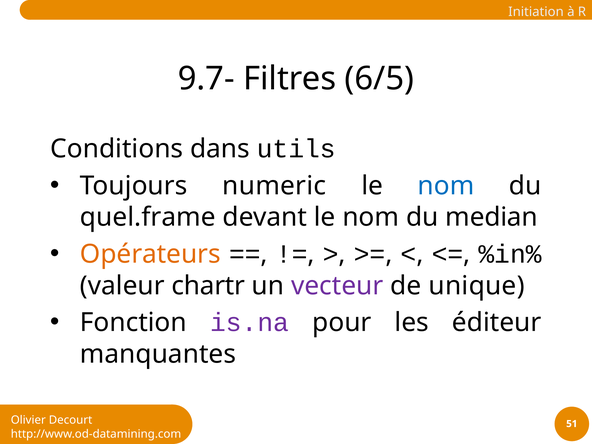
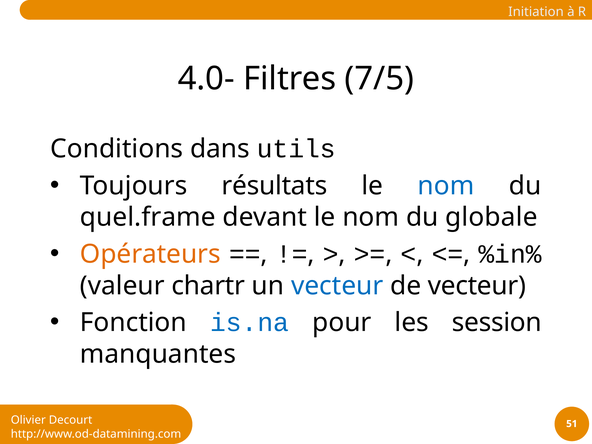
9.7-: 9.7- -> 4.0-
6/5: 6/5 -> 7/5
numeric: numeric -> résultats
median: median -> globale
vecteur at (337, 286) colour: purple -> blue
de unique: unique -> vecteur
is.na colour: purple -> blue
éditeur: éditeur -> session
